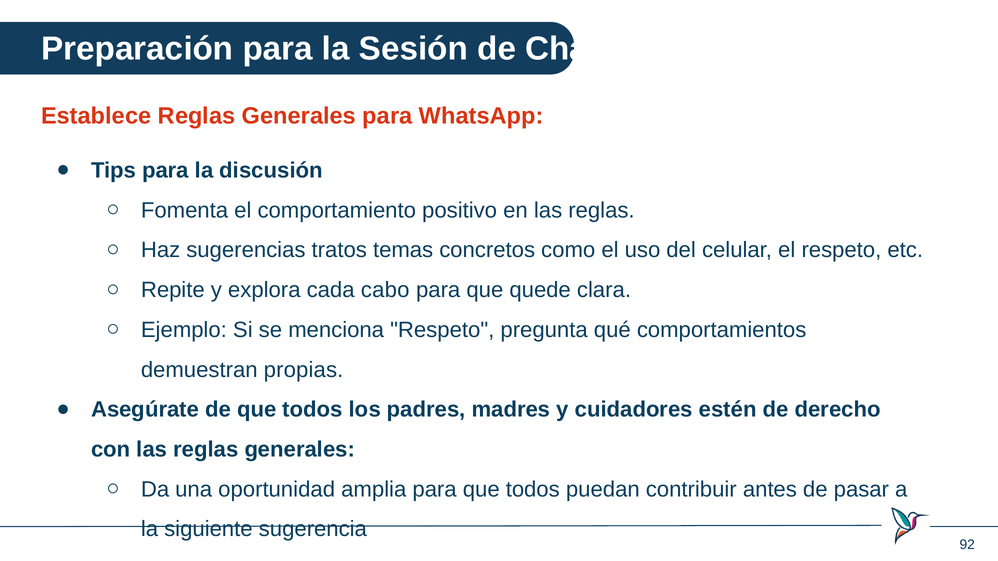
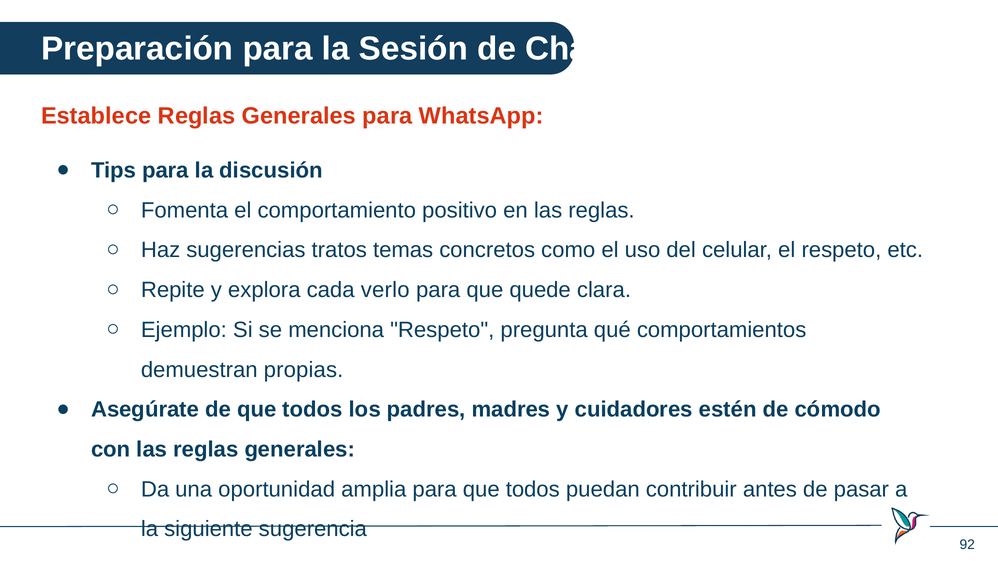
cabo: cabo -> verlo
derecho: derecho -> cómodo
